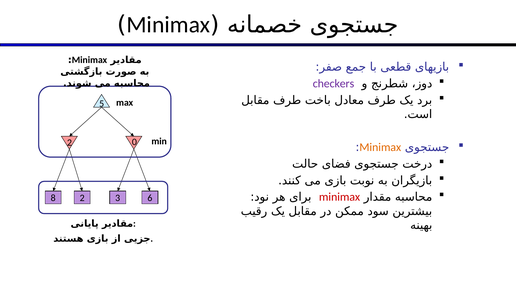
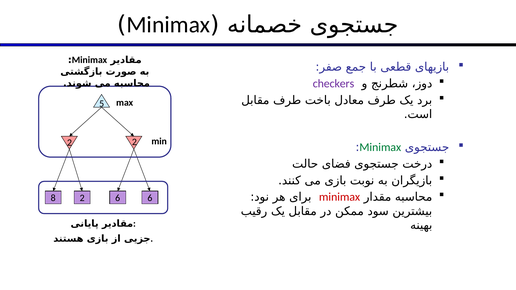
2 0: 0 -> 2
Minimax at (380, 147) colour: orange -> green
2 3: 3 -> 6
